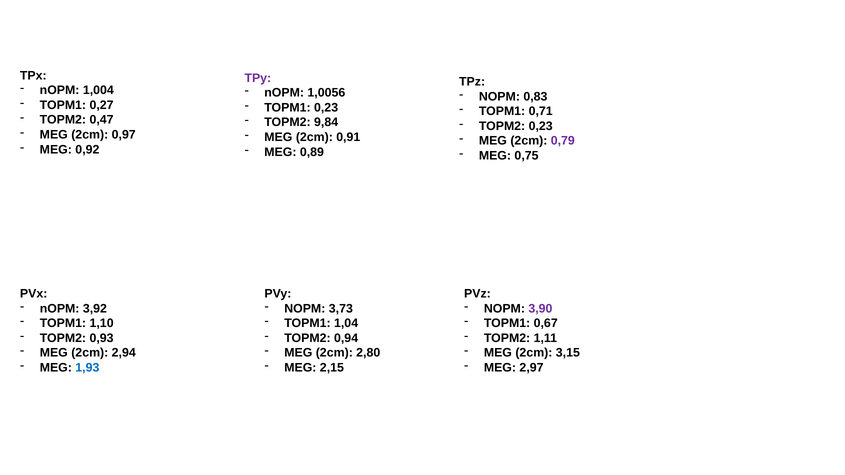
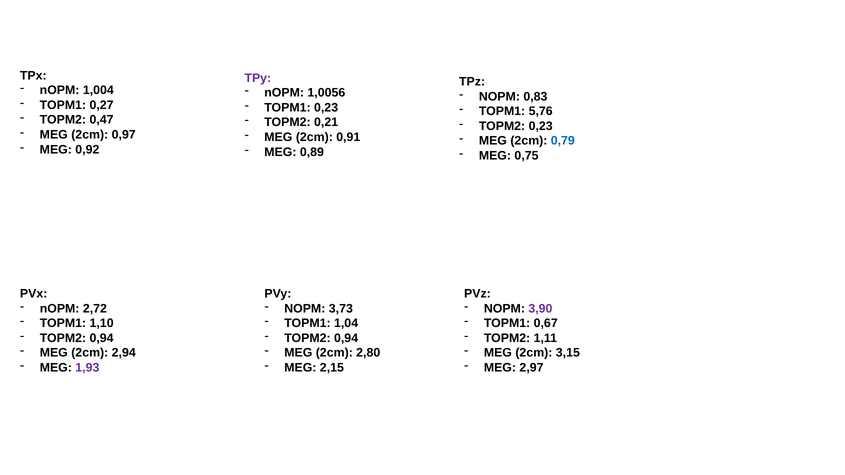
0,71: 0,71 -> 5,76
9,84: 9,84 -> 0,21
0,79 colour: purple -> blue
3,92: 3,92 -> 2,72
0,93 at (102, 338): 0,93 -> 0,94
1,93 colour: blue -> purple
